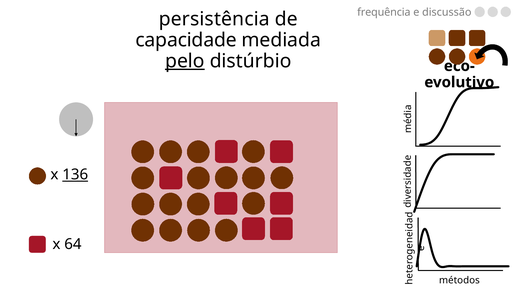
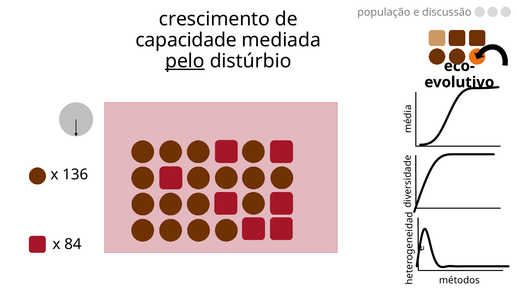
frequência: frequência -> população
persistência: persistência -> crescimento
136 underline: present -> none
64: 64 -> 84
